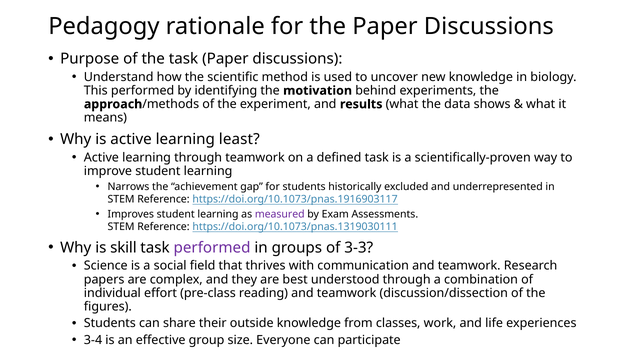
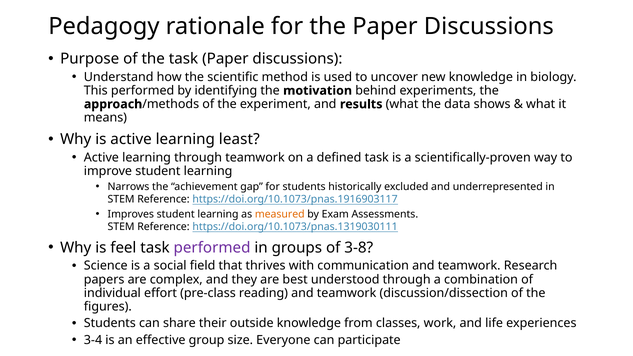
measured colour: purple -> orange
skill: skill -> feel
3-3: 3-3 -> 3-8
